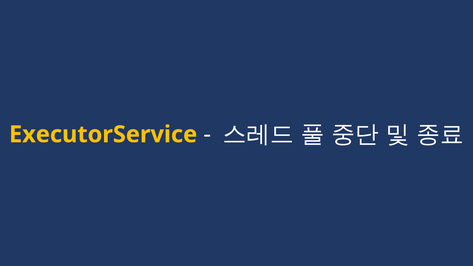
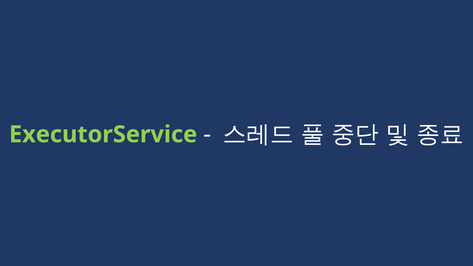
ExecutorService colour: yellow -> light green
